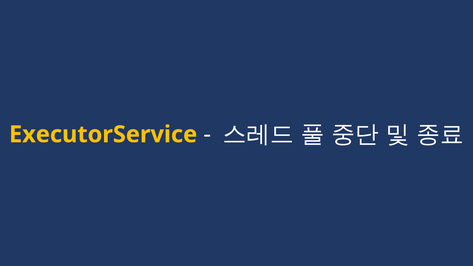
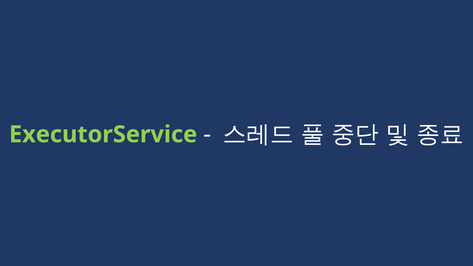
ExecutorService colour: yellow -> light green
